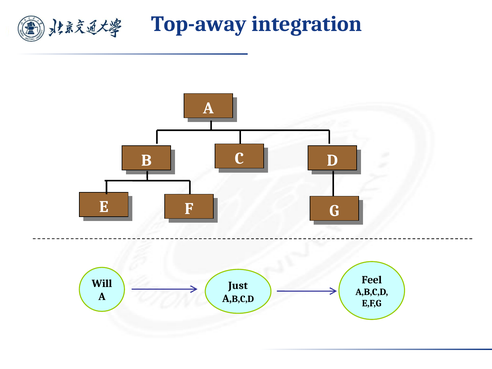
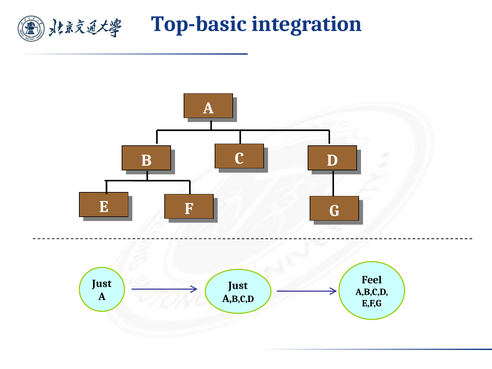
Top-away: Top-away -> Top-basic
Will at (102, 284): Will -> Just
